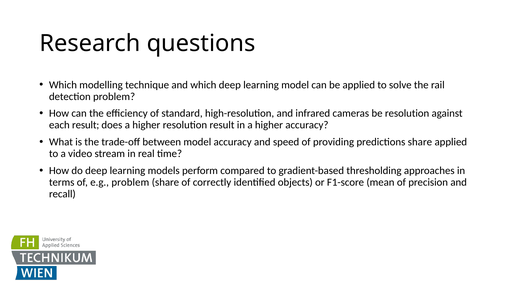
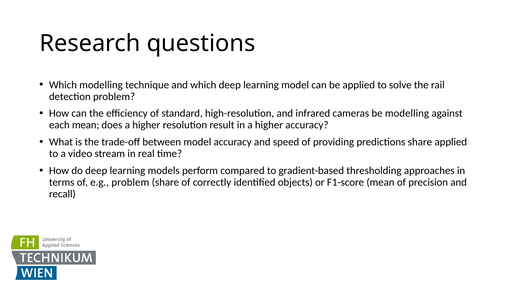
be resolution: resolution -> modelling
each result: result -> mean
